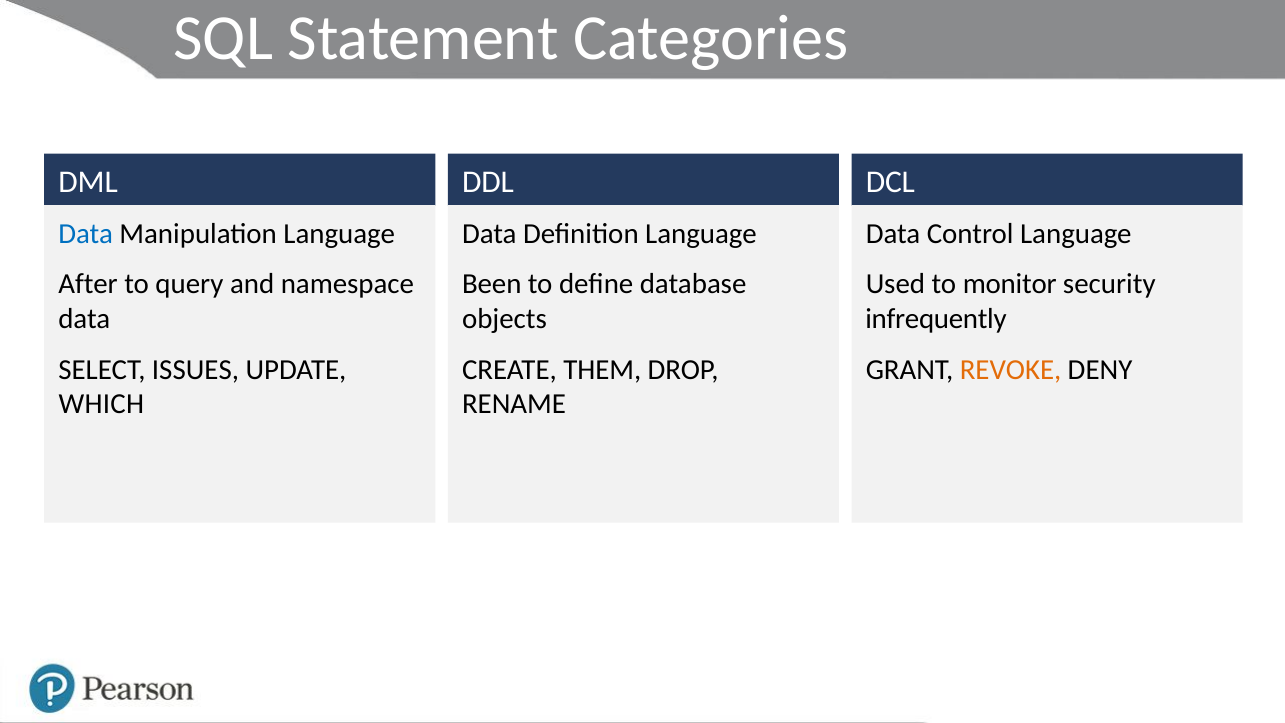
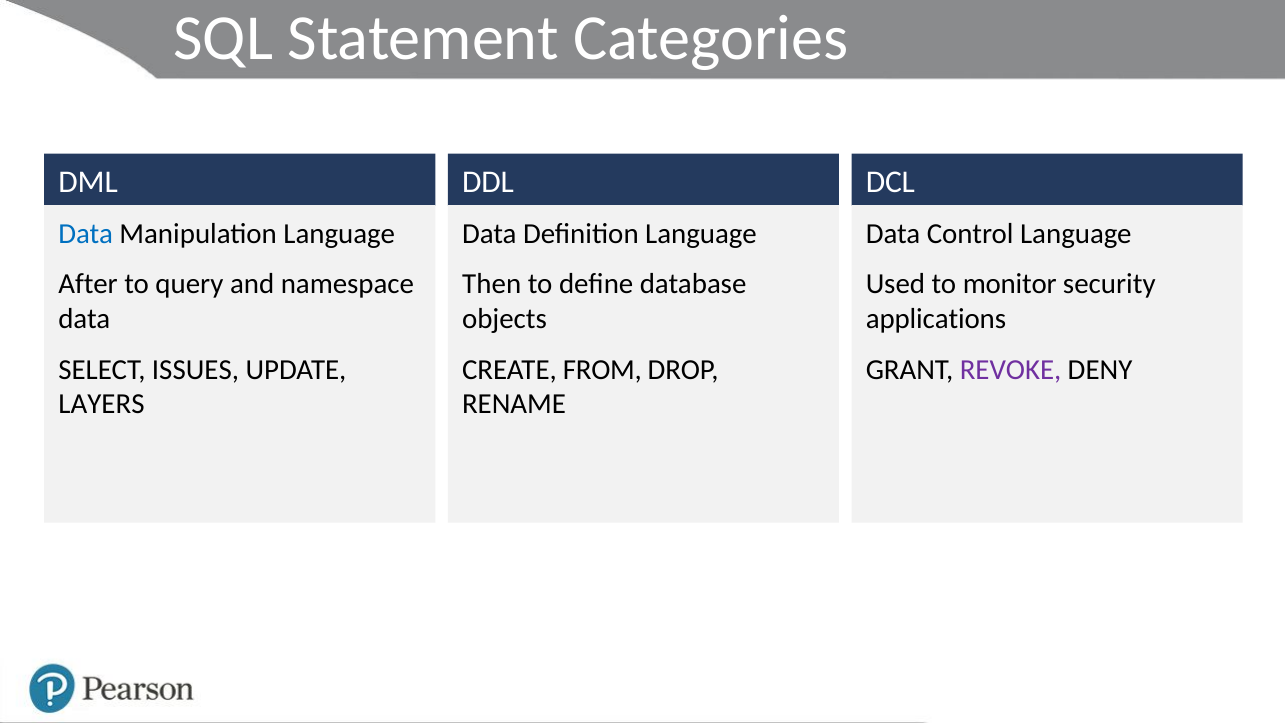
Been: Been -> Then
infrequently: infrequently -> applications
THEM: THEM -> FROM
REVOKE colour: orange -> purple
WHICH: WHICH -> LAYERS
